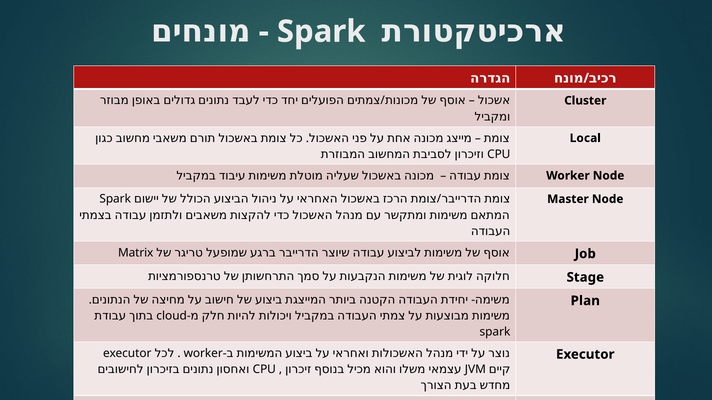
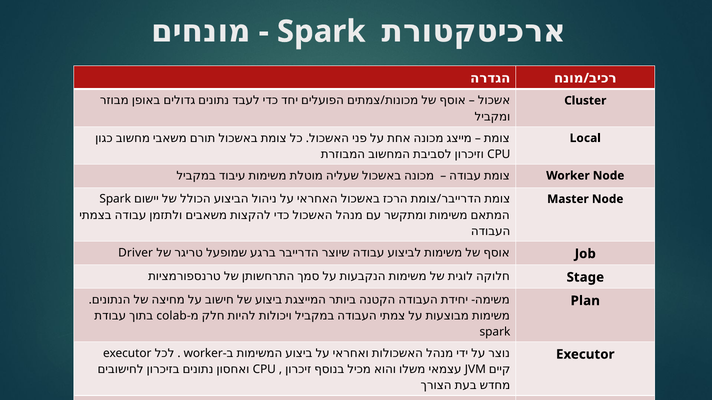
Matrix: Matrix -> Driver
cloud: cloud -> colab
